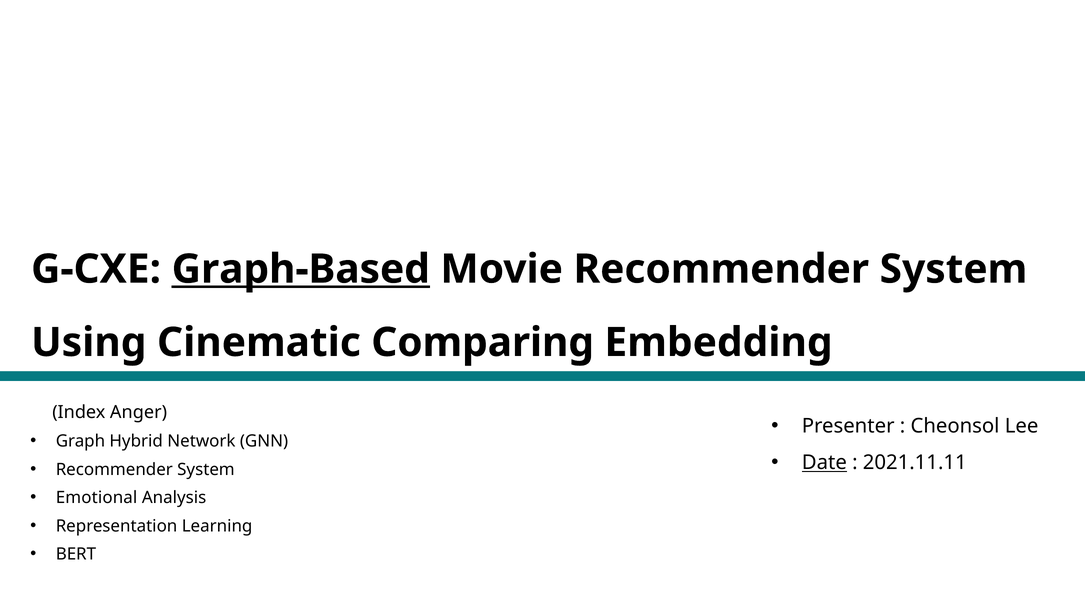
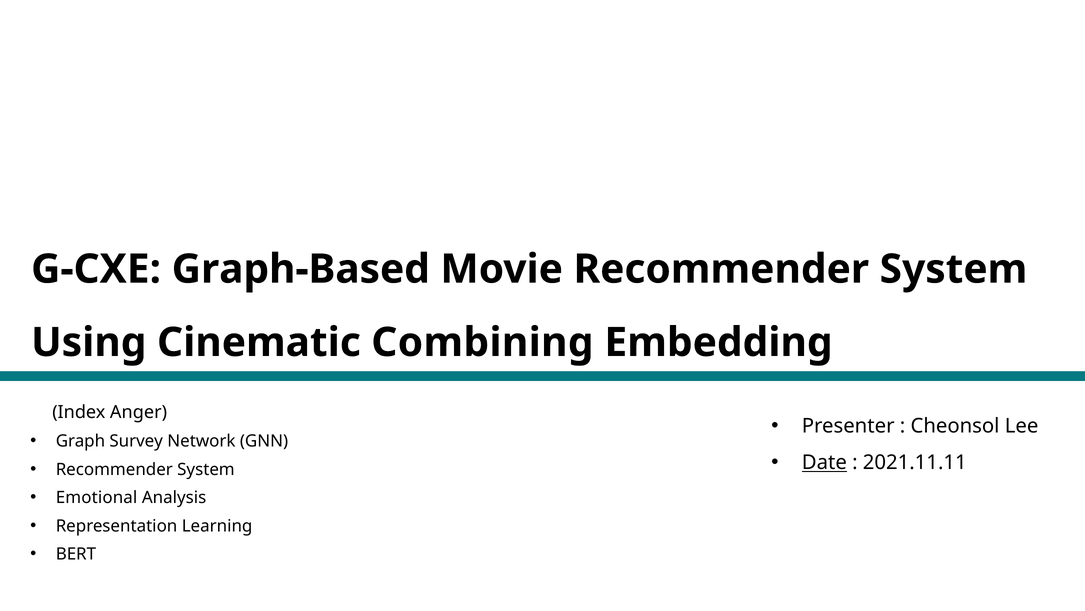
Graph-Based underline: present -> none
Comparing: Comparing -> Combining
Hybrid: Hybrid -> Survey
